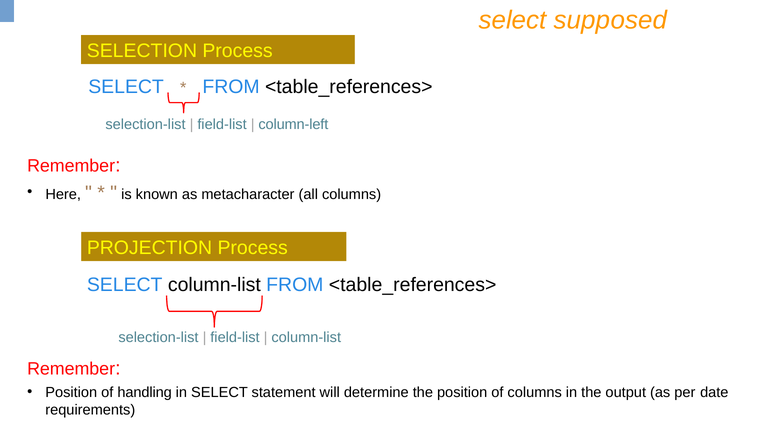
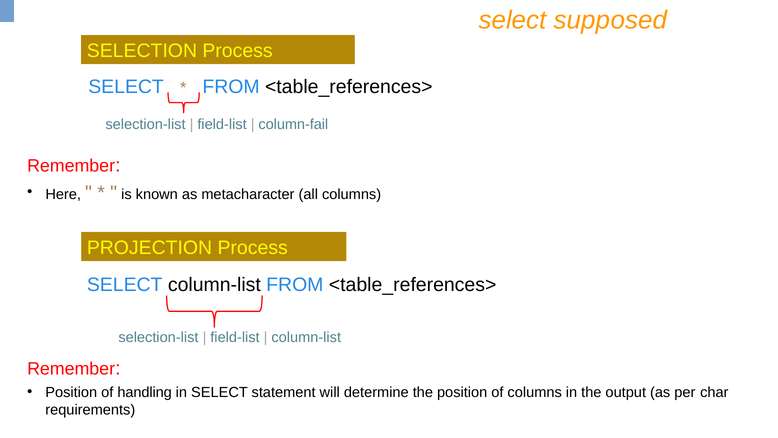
column-left: column-left -> column-fail
date: date -> char
